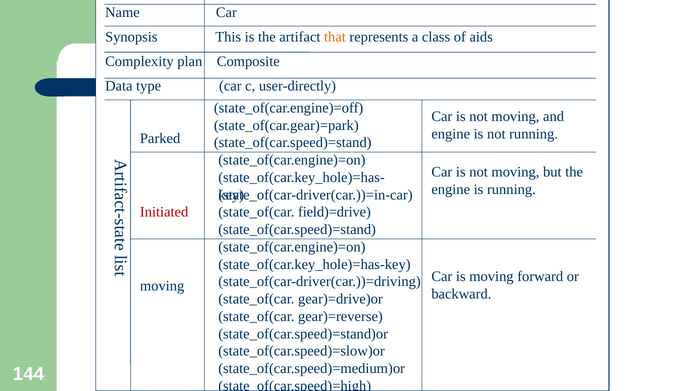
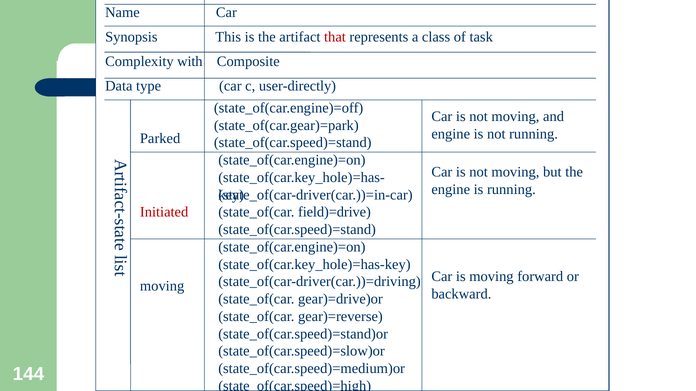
that colour: orange -> red
aids: aids -> task
plan: plan -> with
